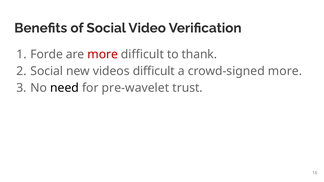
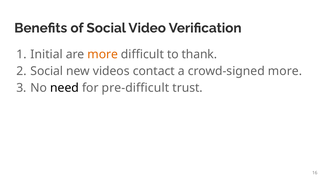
Forde: Forde -> Initial
more at (103, 54) colour: red -> orange
videos difficult: difficult -> contact
pre-wavelet: pre-wavelet -> pre-difficult
